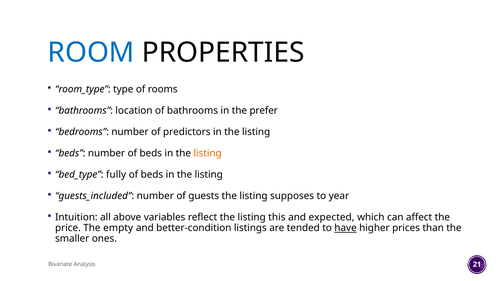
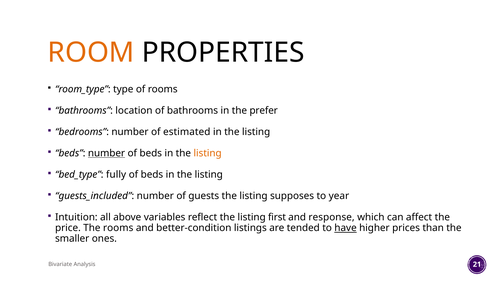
ROOM colour: blue -> orange
predictors: predictors -> estimated
number at (107, 153) underline: none -> present
this: this -> first
expected: expected -> response
The empty: empty -> rooms
